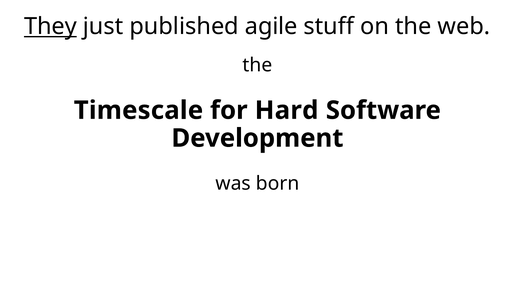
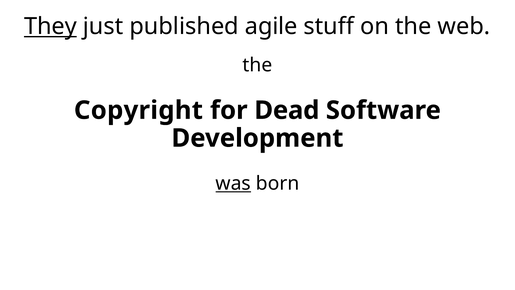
Timescale: Timescale -> Copyright
Hard: Hard -> Dead
was underline: none -> present
